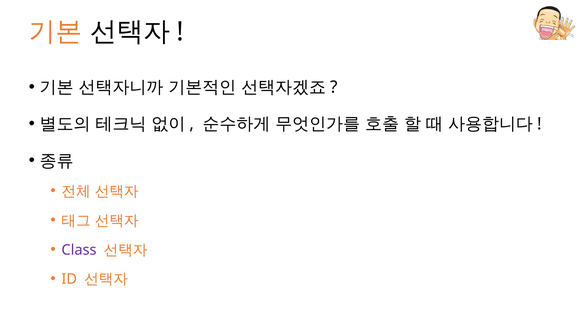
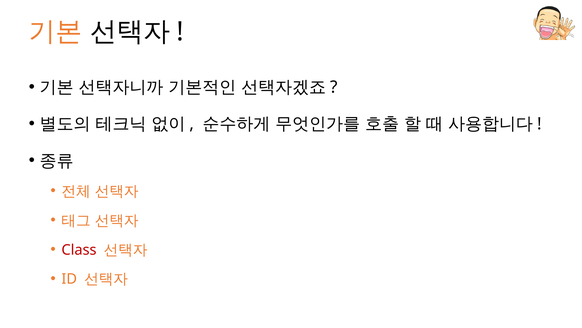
Class colour: purple -> red
